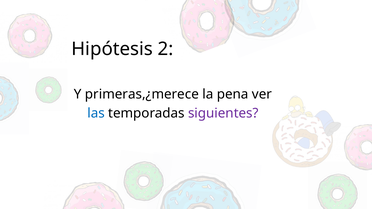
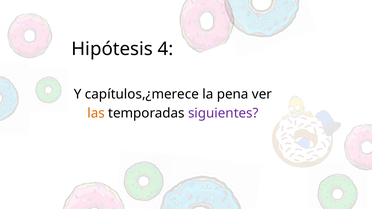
2: 2 -> 4
primeras,¿merece: primeras,¿merece -> capítulos,¿merece
las colour: blue -> orange
